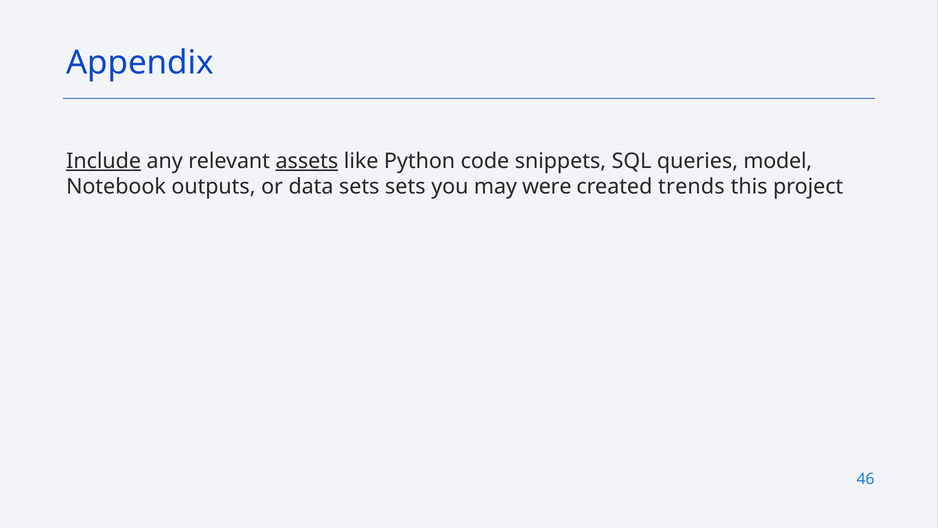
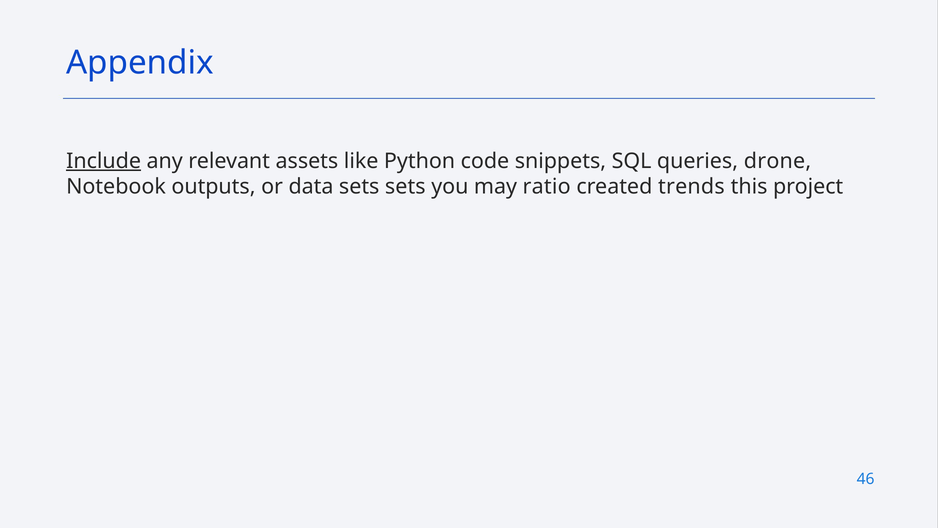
assets underline: present -> none
model: model -> drone
were: were -> ratio
